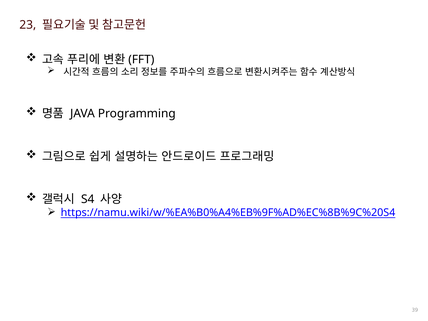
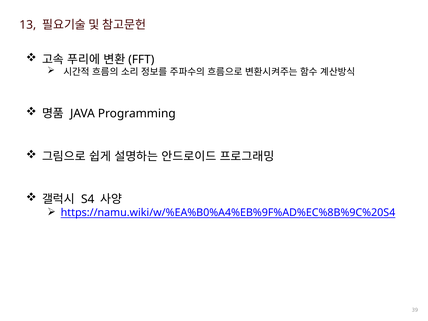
23: 23 -> 13
